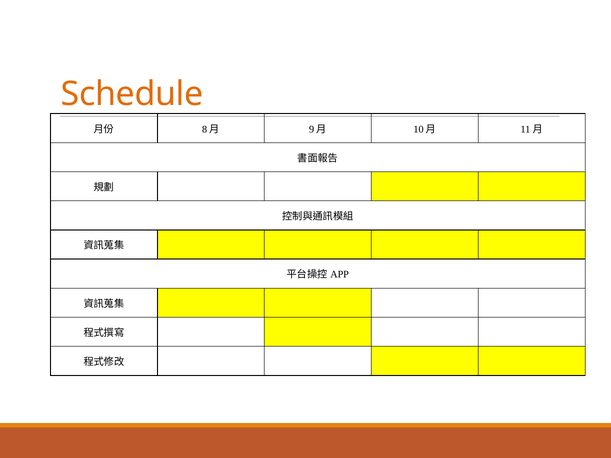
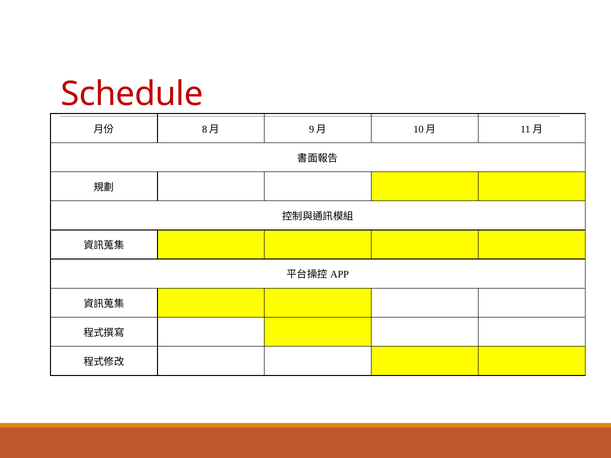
Schedule colour: orange -> red
